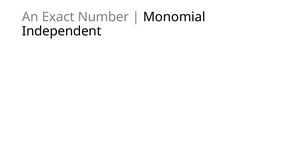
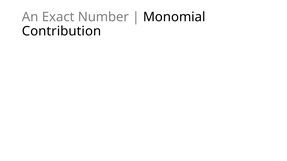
Independent: Independent -> Contribution
